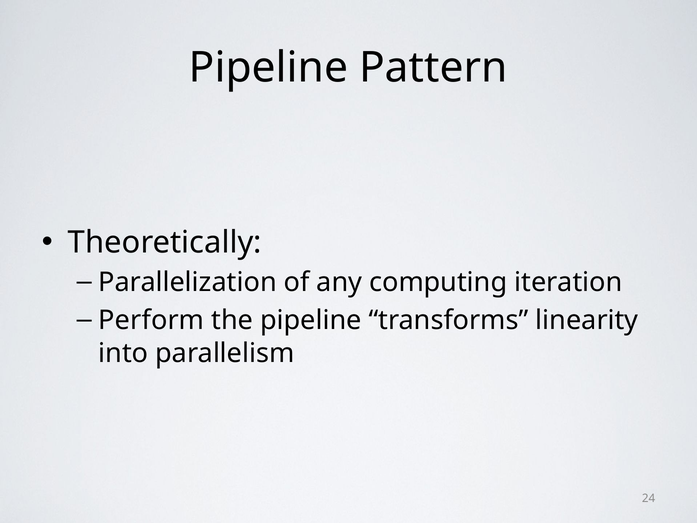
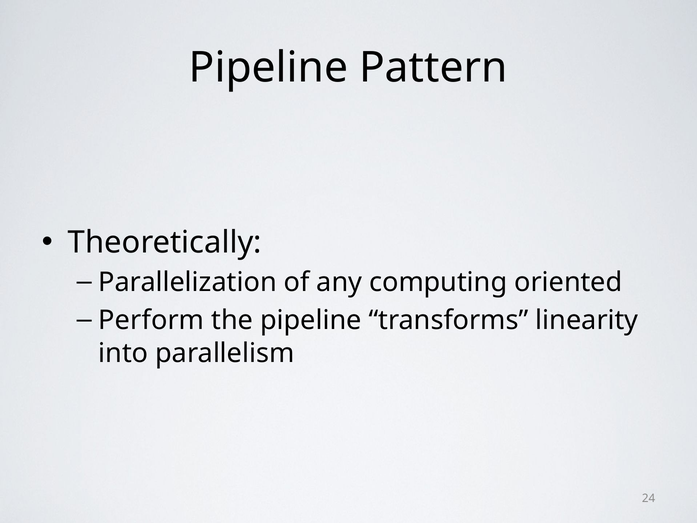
iteration: iteration -> oriented
